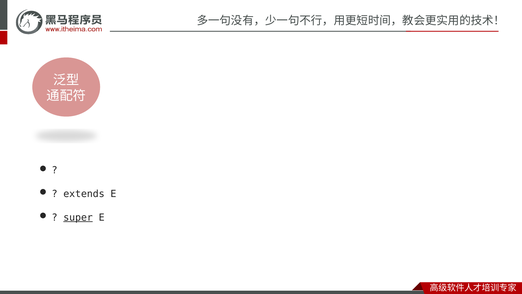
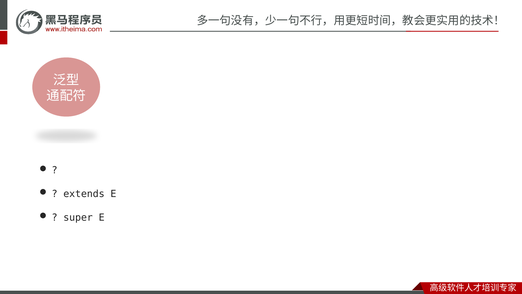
super underline: present -> none
